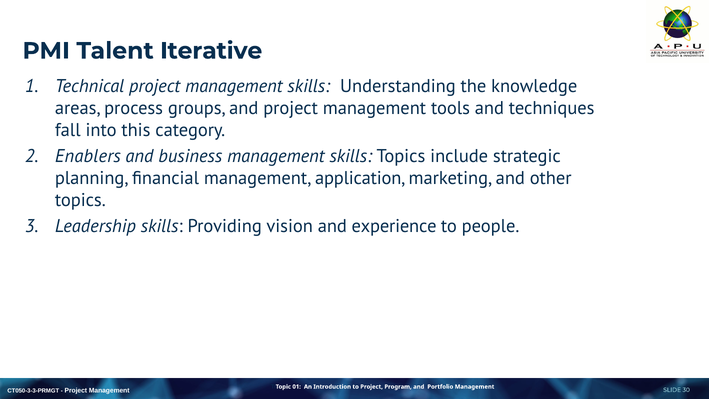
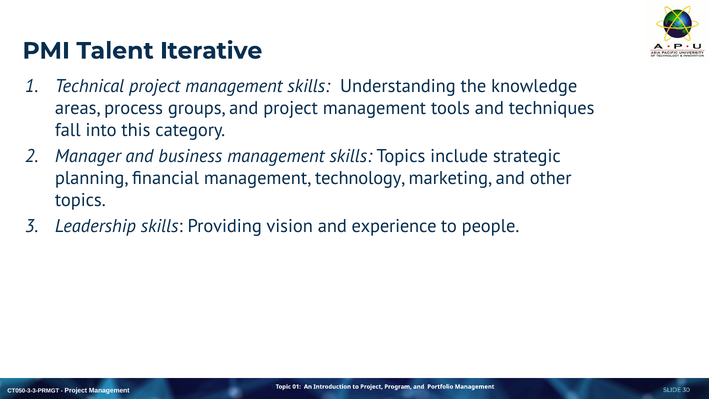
Enablers: Enablers -> Manager
application: application -> technology
